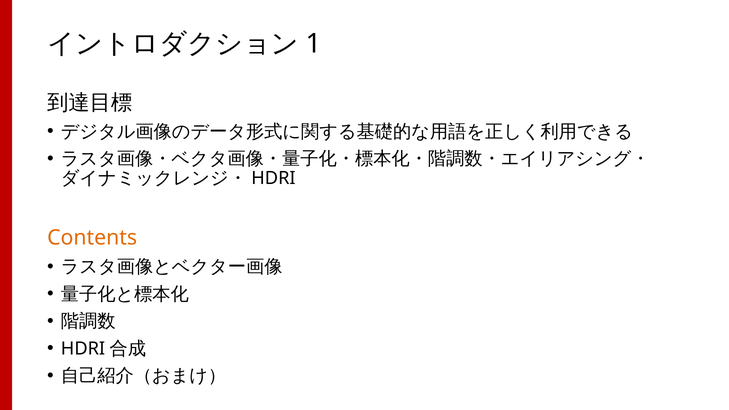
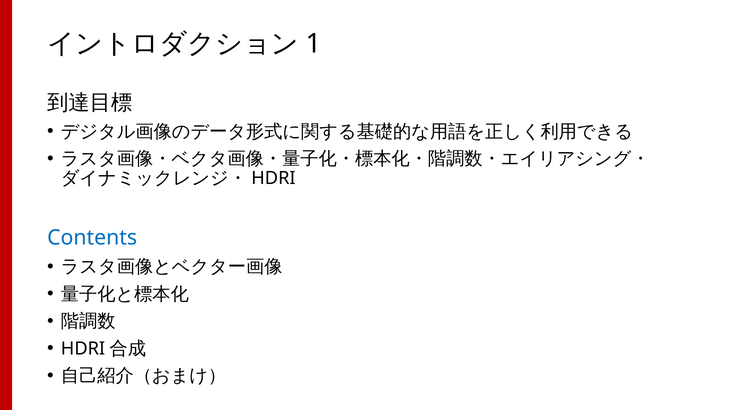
Contents colour: orange -> blue
